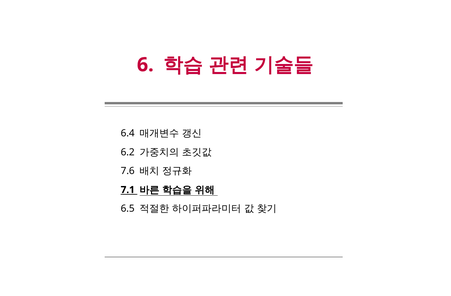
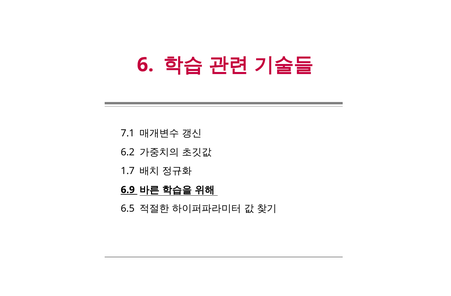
6.4: 6.4 -> 7.1
7.6: 7.6 -> 1.7
7.1: 7.1 -> 6.9
